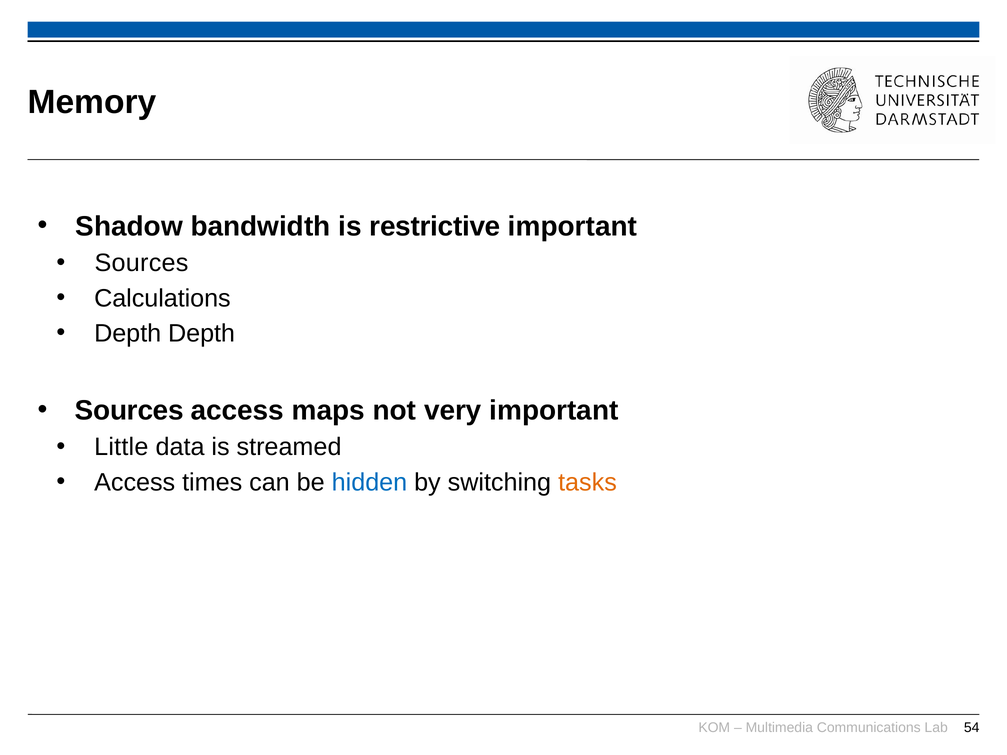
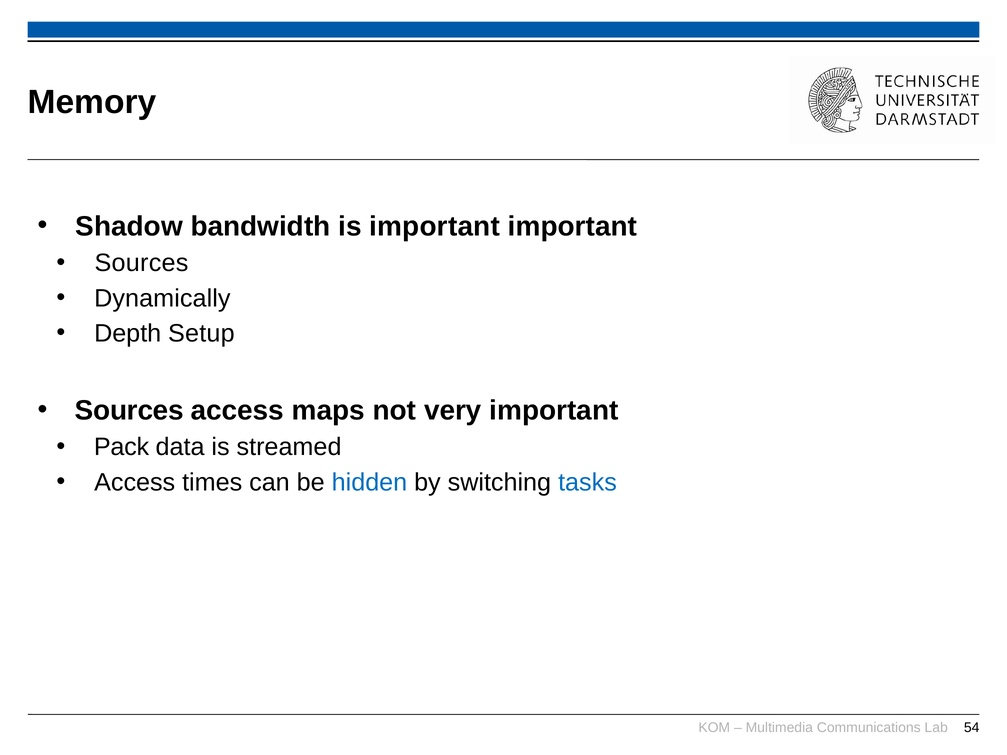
is restrictive: restrictive -> important
Calculations: Calculations -> Dynamically
Depth Depth: Depth -> Setup
Little: Little -> Pack
tasks colour: orange -> blue
